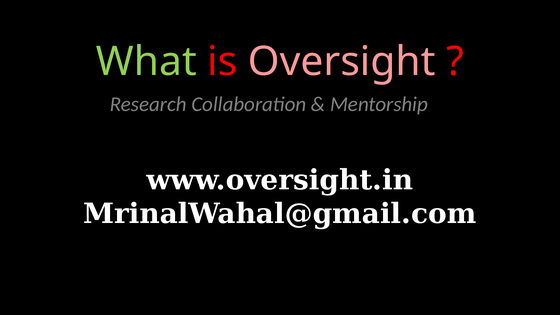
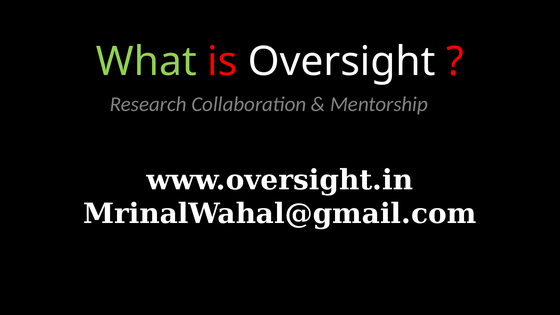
Oversight colour: pink -> white
